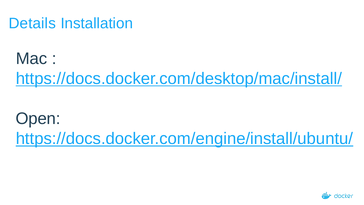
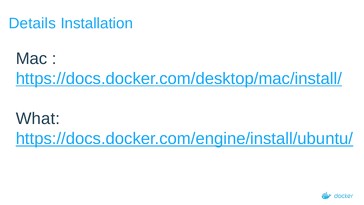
Open: Open -> What
